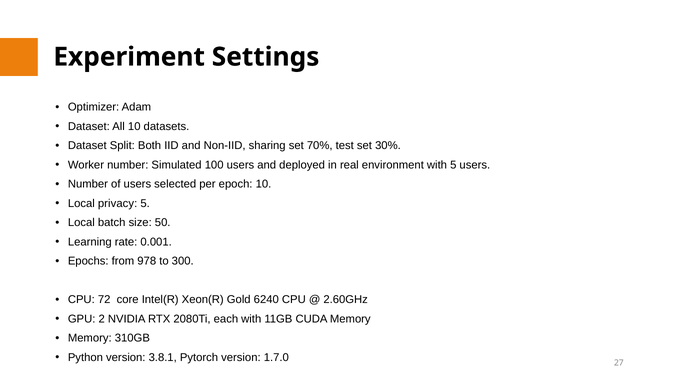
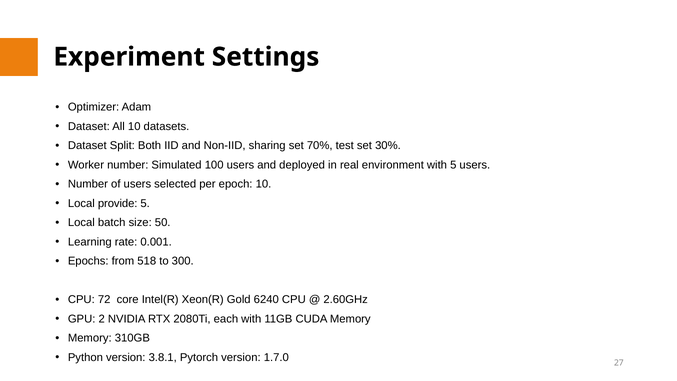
privacy: privacy -> provide
978: 978 -> 518
